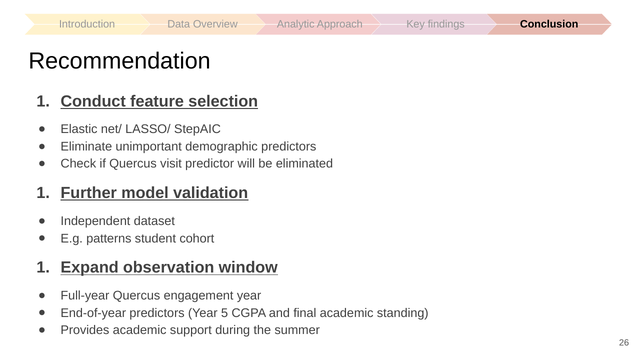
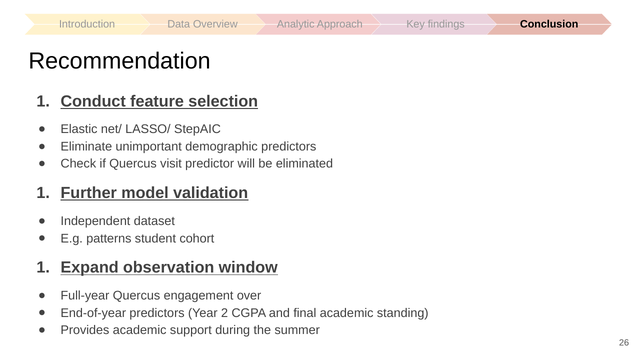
engagement year: year -> over
5: 5 -> 2
